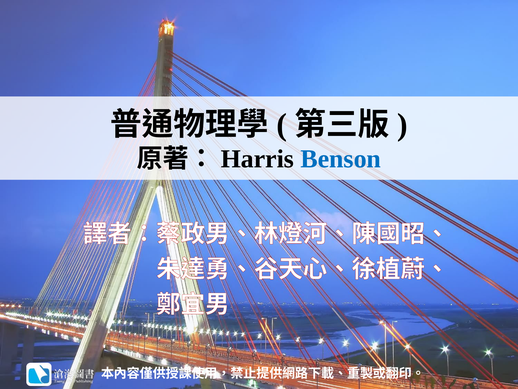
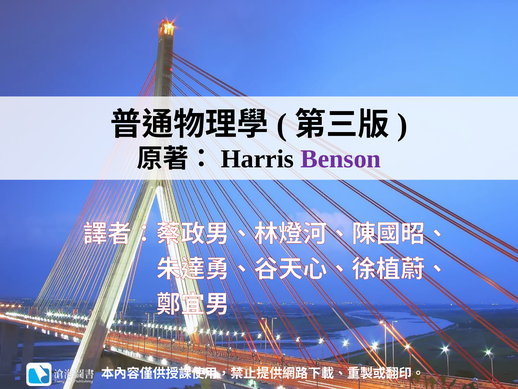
Benson colour: blue -> purple
